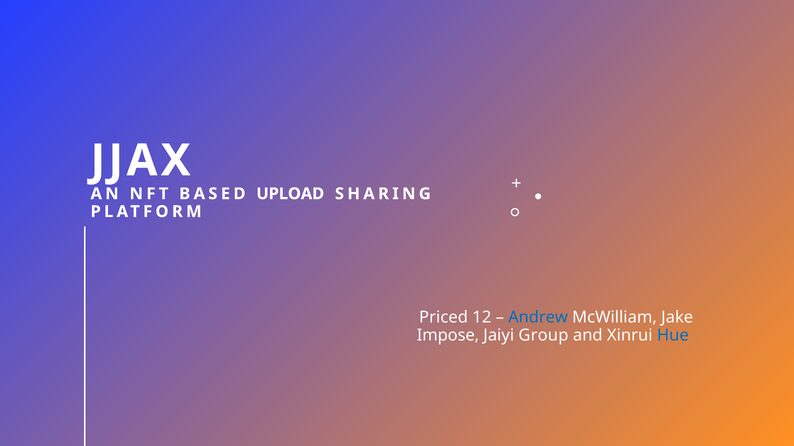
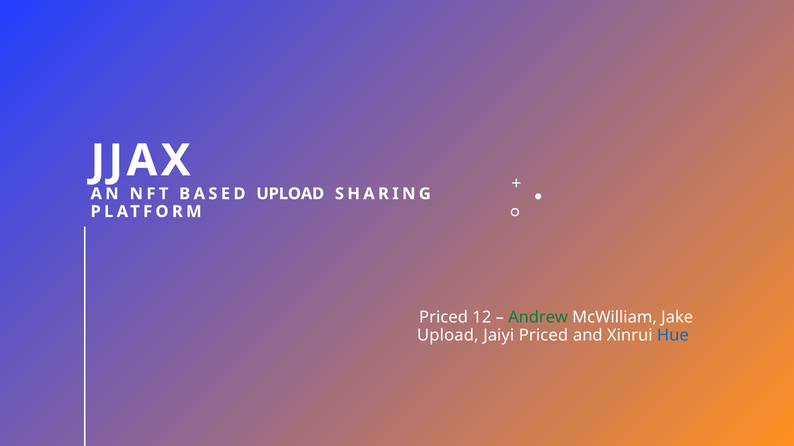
Andrew colour: blue -> green
Impose at (448, 336): Impose -> Upload
Jaiyi Group: Group -> Priced
